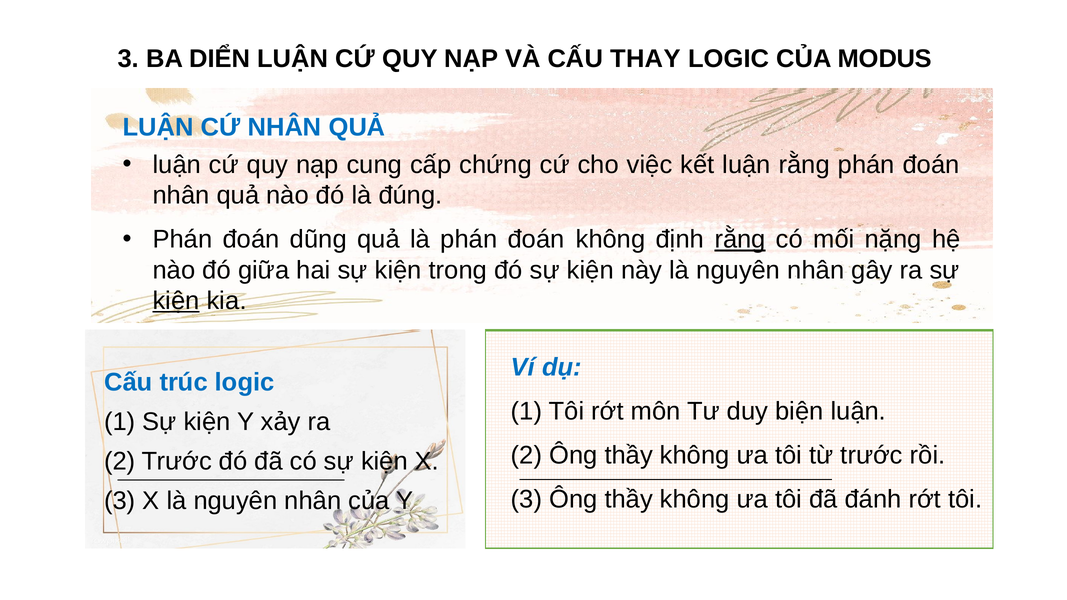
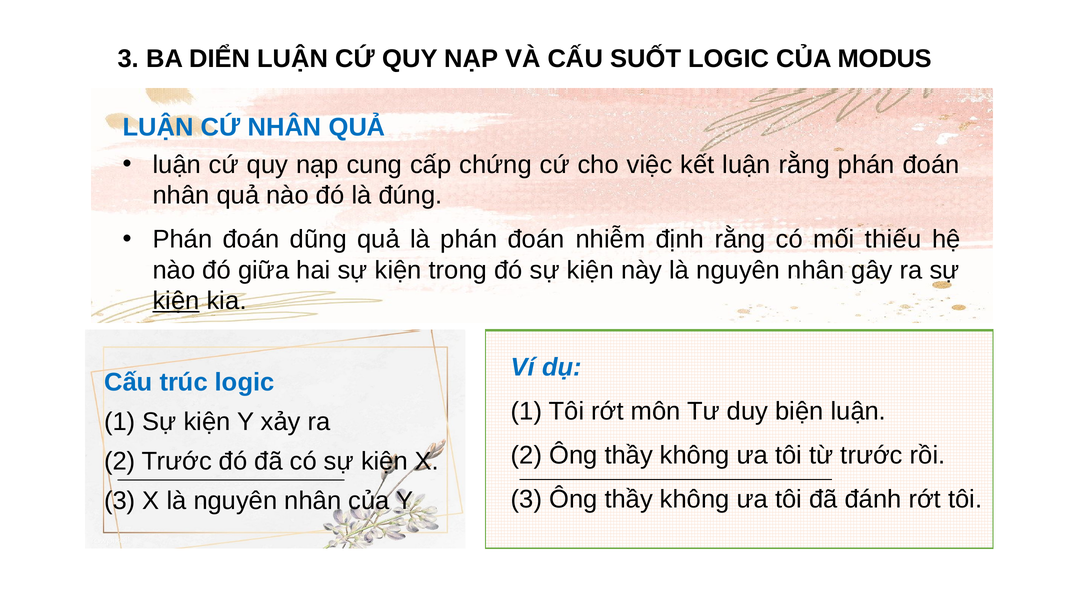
THAY: THAY -> SUỐT
đoán không: không -> nhiễm
rằng at (740, 240) underline: present -> none
nặng: nặng -> thiếu
